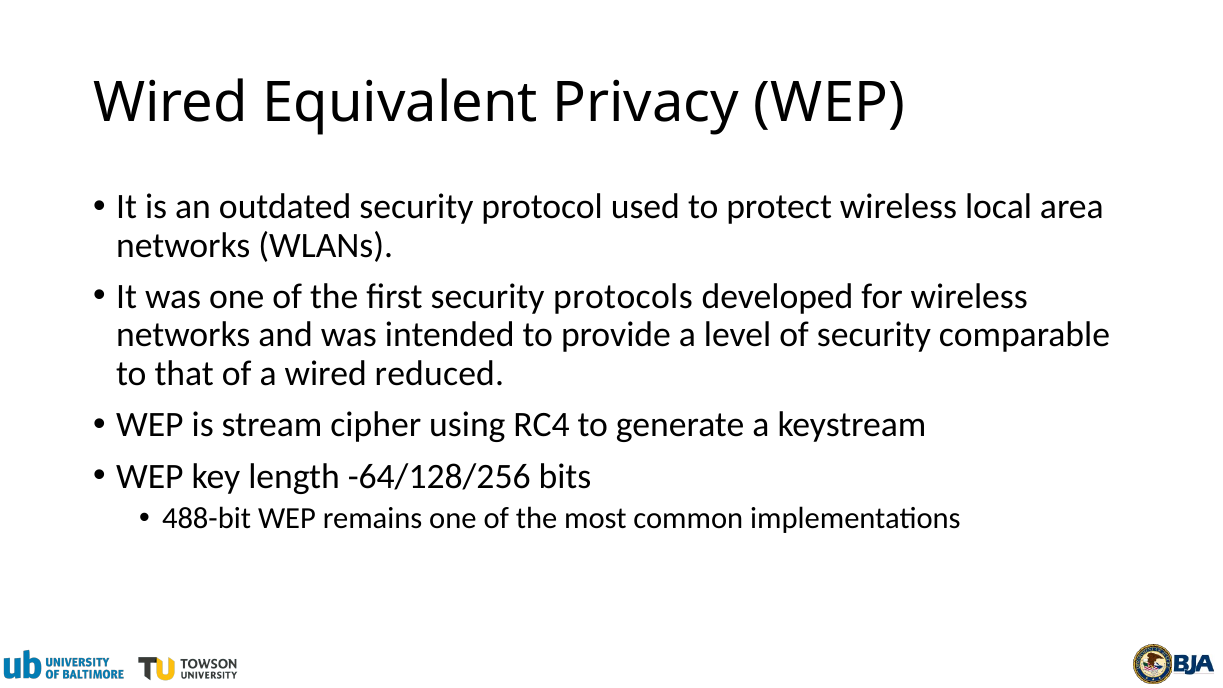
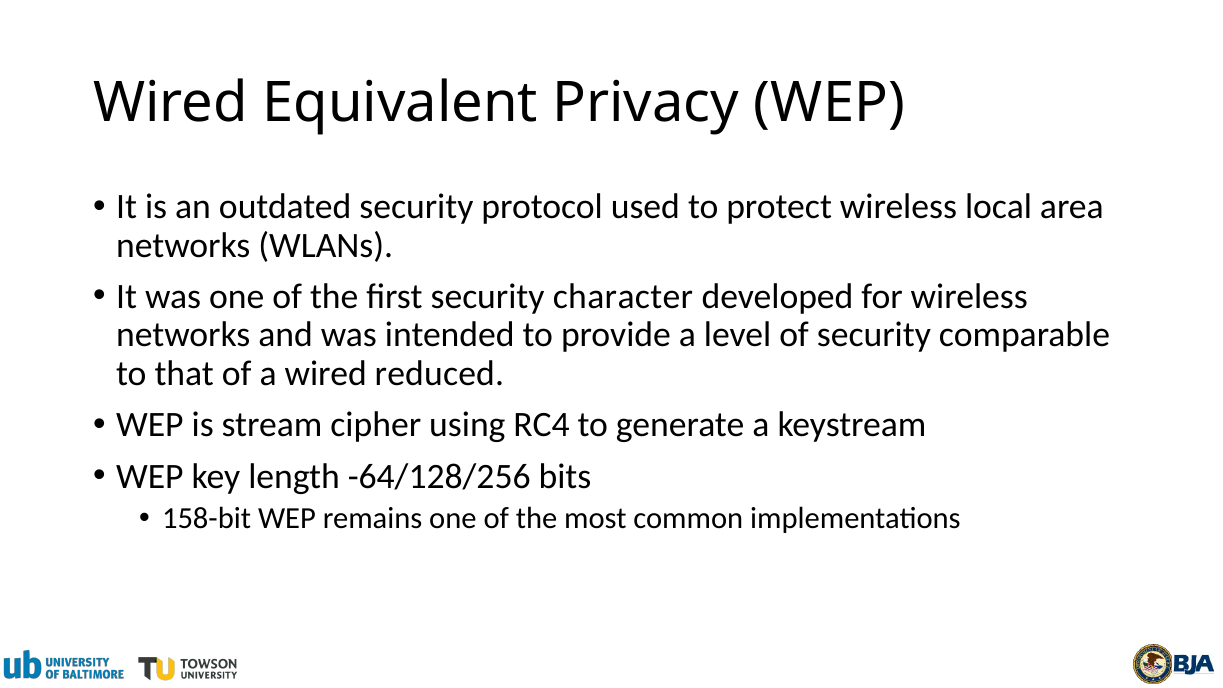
protocols: protocols -> character
488-bit: 488-bit -> 158-bit
